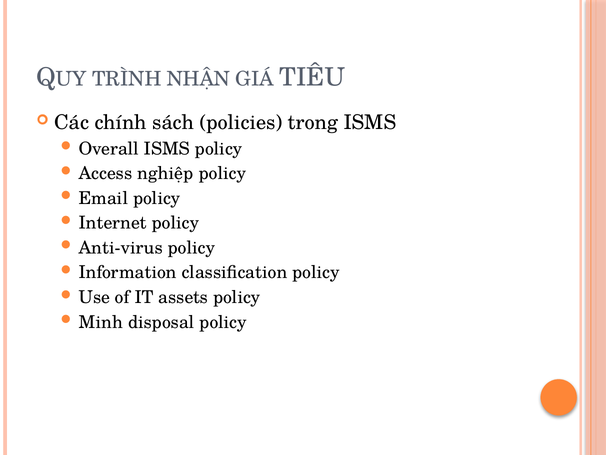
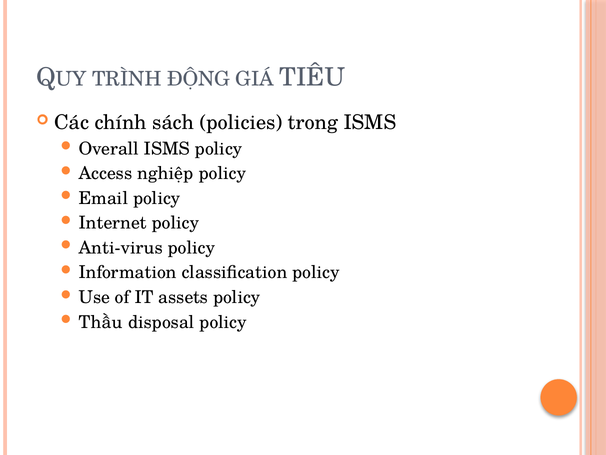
NHẬN: NHẬN -> ĐỘNG
Minh: Minh -> Thầu
